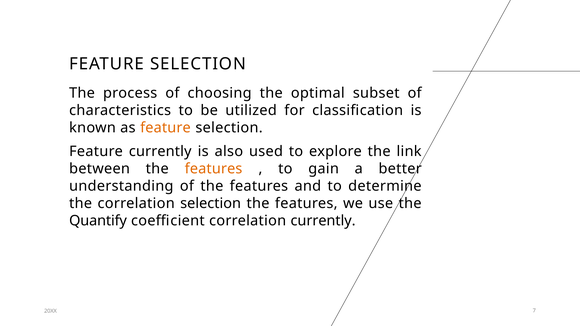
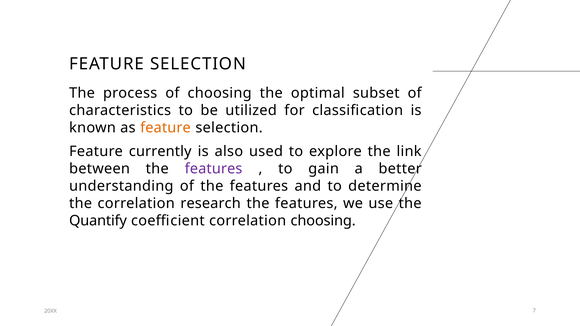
features at (214, 169) colour: orange -> purple
correlation selection: selection -> research
correlation currently: currently -> choosing
